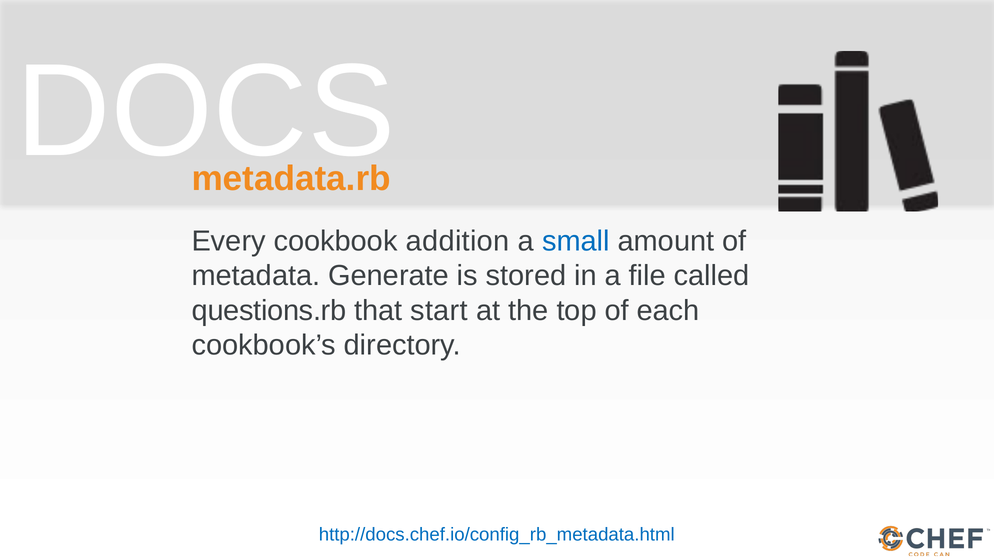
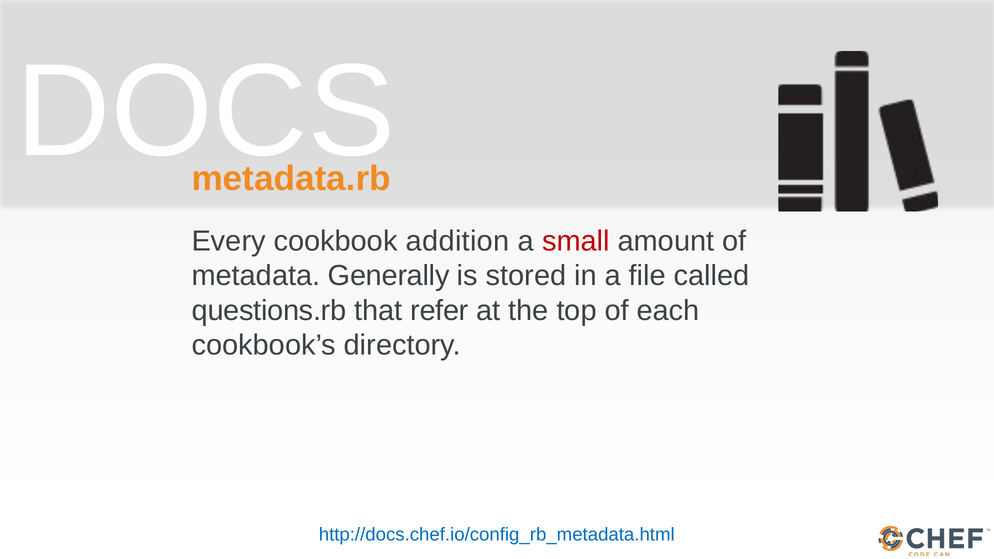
small colour: blue -> red
Generate: Generate -> Generally
start: start -> refer
